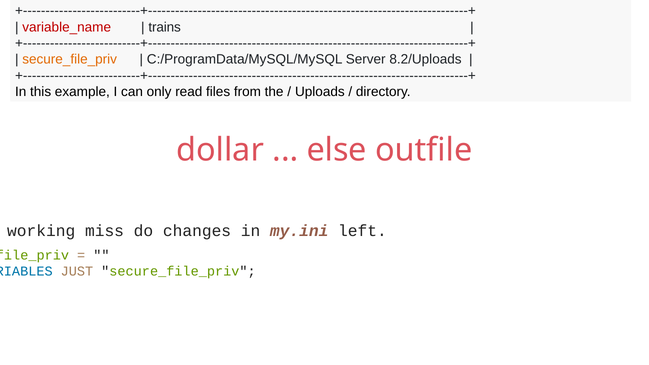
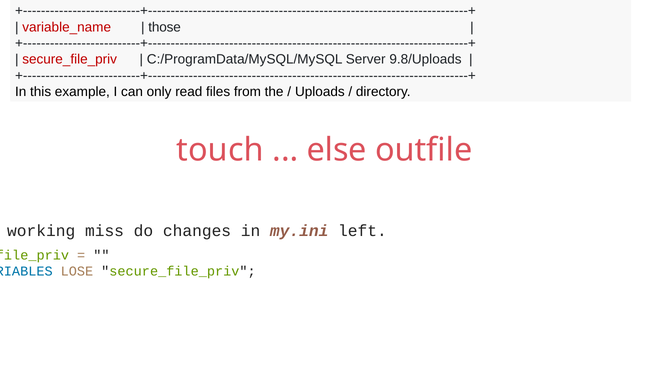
trains: trains -> those
secure_file_priv at (70, 60) colour: orange -> red
8.2/Uploads: 8.2/Uploads -> 9.8/Uploads
dollar: dollar -> touch
JUST: JUST -> LOSE
